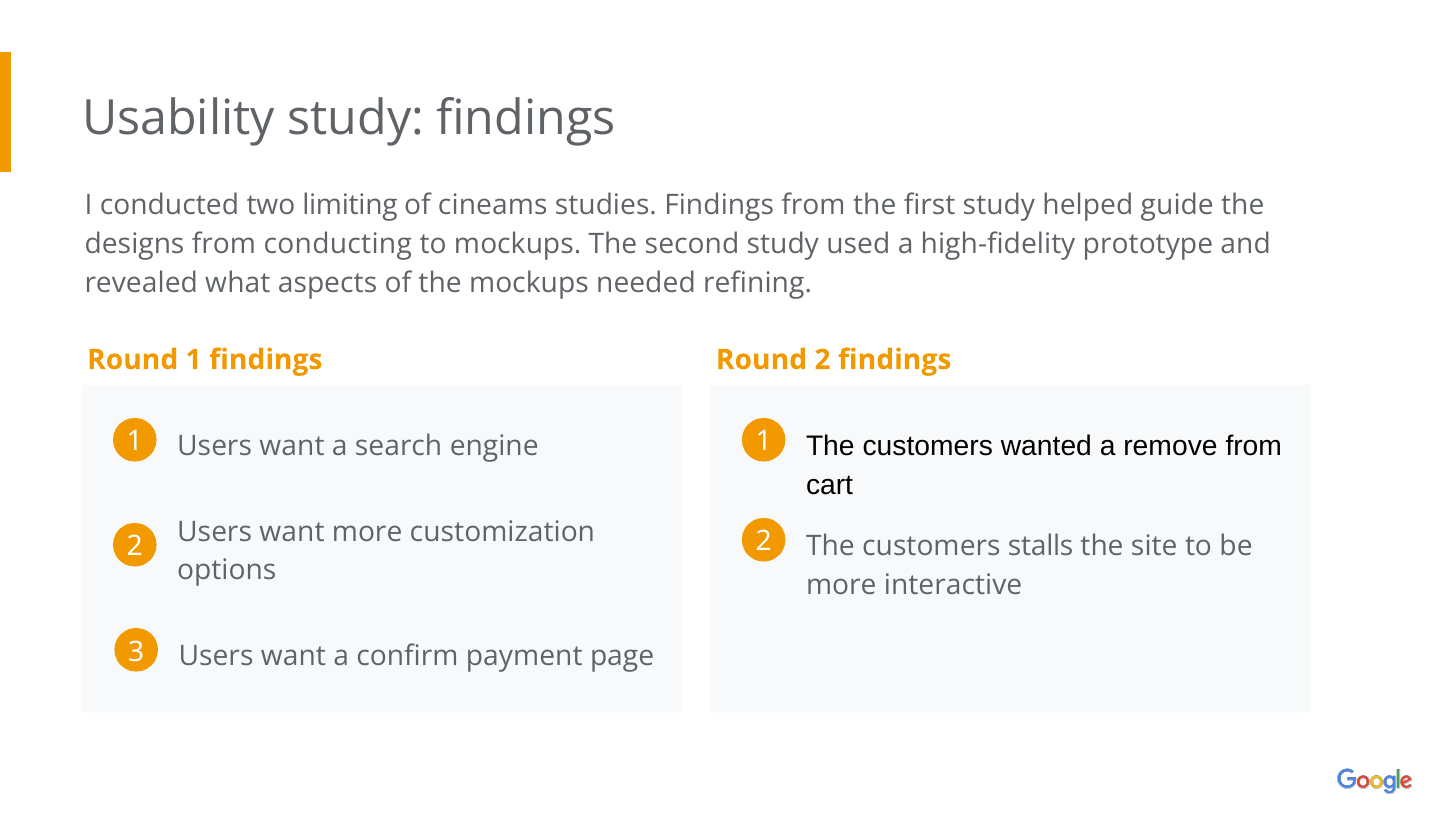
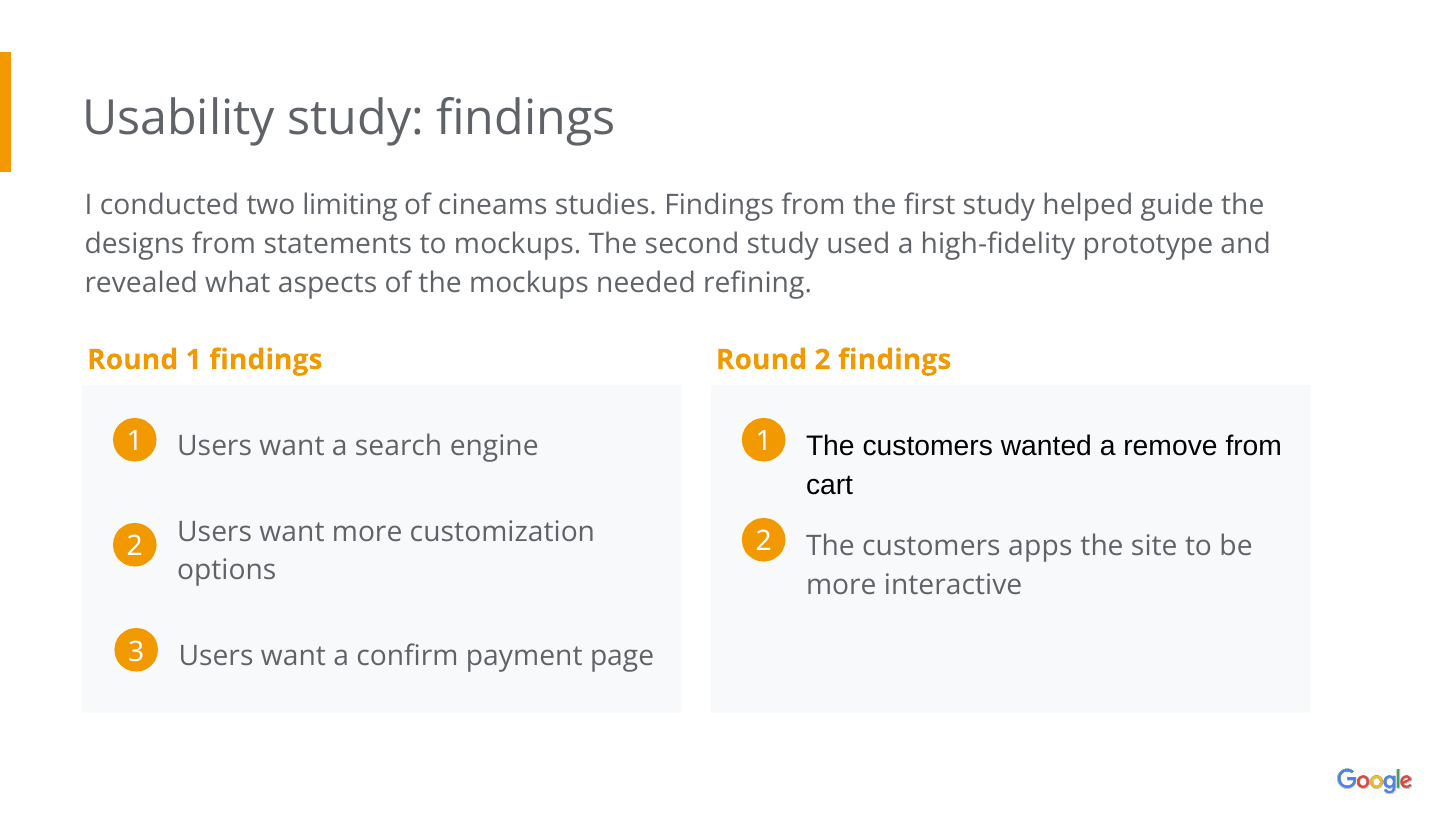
conducting: conducting -> statements
stalls: stalls -> apps
